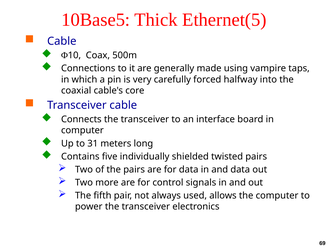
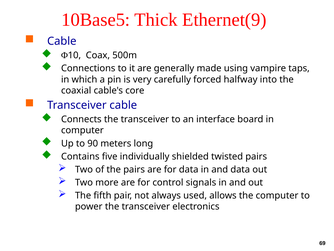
Ethernet(5: Ethernet(5 -> Ethernet(9
31: 31 -> 90
